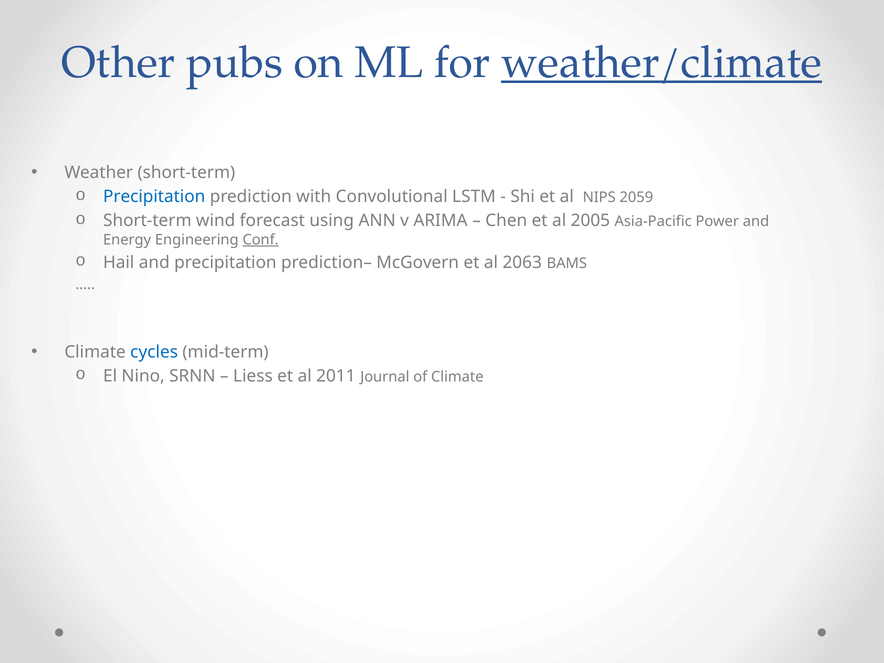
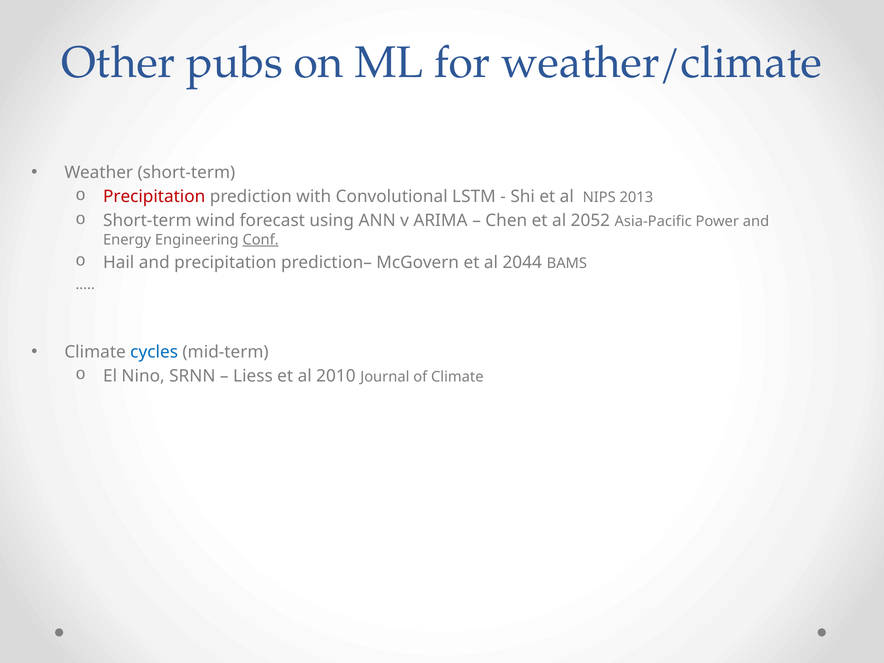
weather/climate underline: present -> none
Precipitation at (154, 197) colour: blue -> red
2059: 2059 -> 2013
2005: 2005 -> 2052
2063: 2063 -> 2044
2011: 2011 -> 2010
